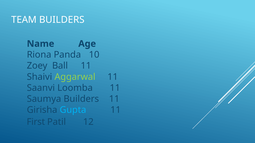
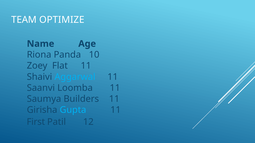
TEAM BUILDERS: BUILDERS -> OPTIMIZE
Ball: Ball -> Flat
Aggarwal colour: light green -> light blue
